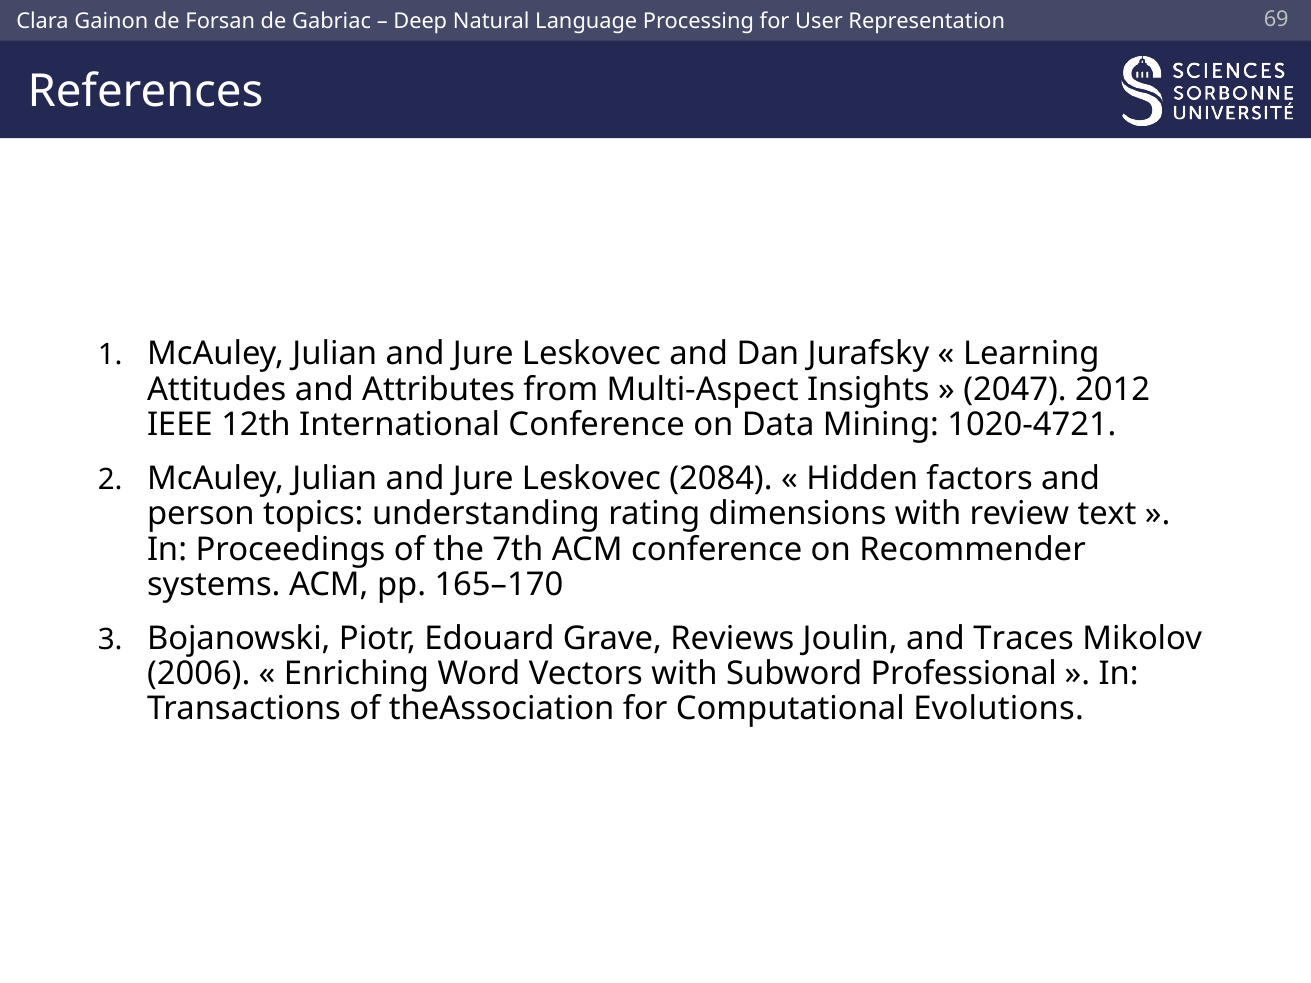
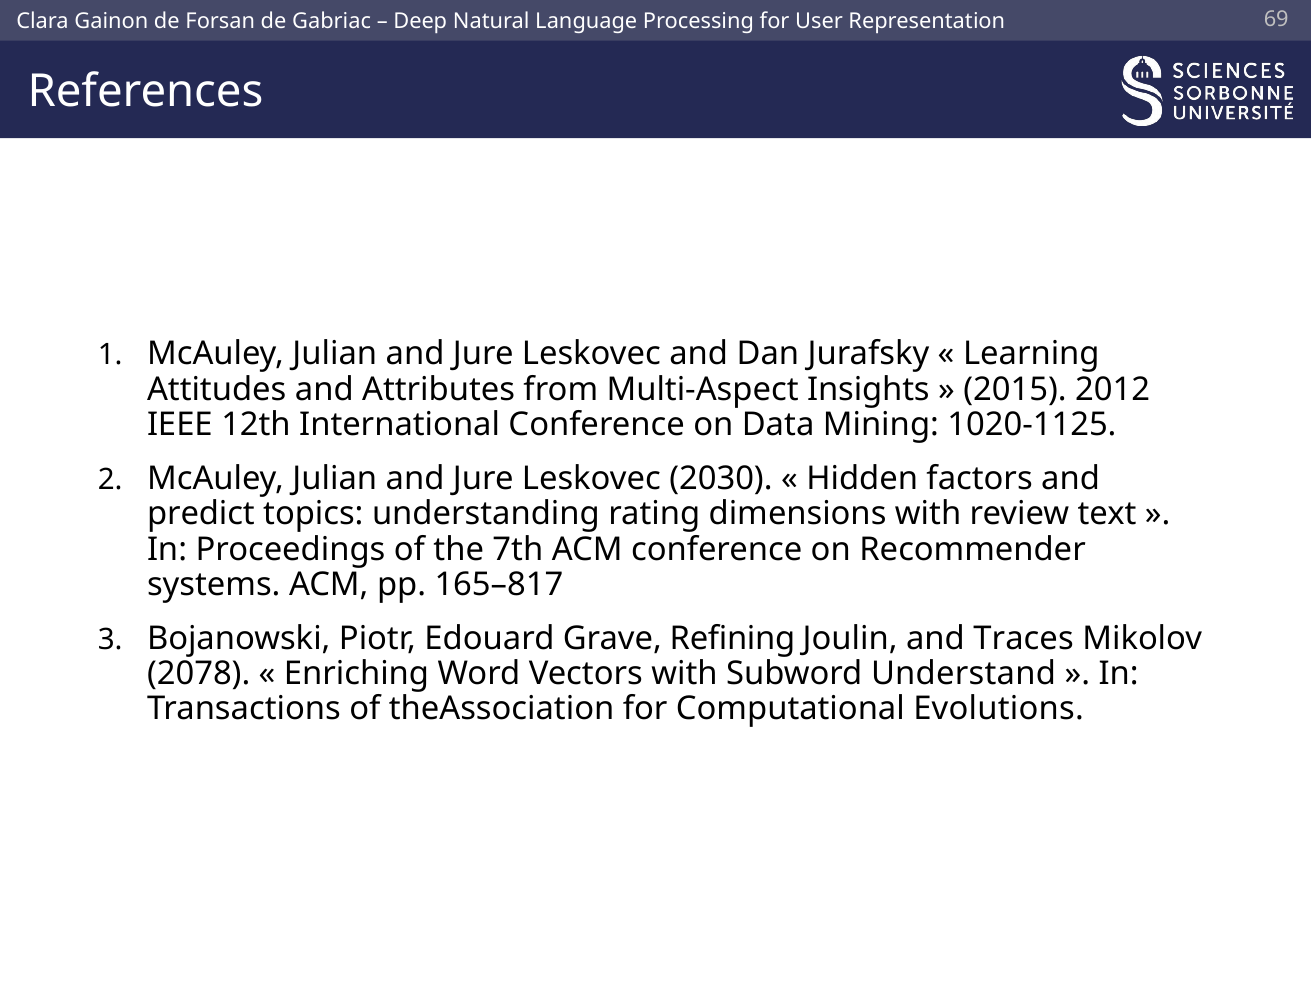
2047: 2047 -> 2015
1020-4721: 1020-4721 -> 1020-1125
2084: 2084 -> 2030
person: person -> predict
165–170: 165–170 -> 165–817
Reviews: Reviews -> Refining
2006: 2006 -> 2078
Professional: Professional -> Understand
